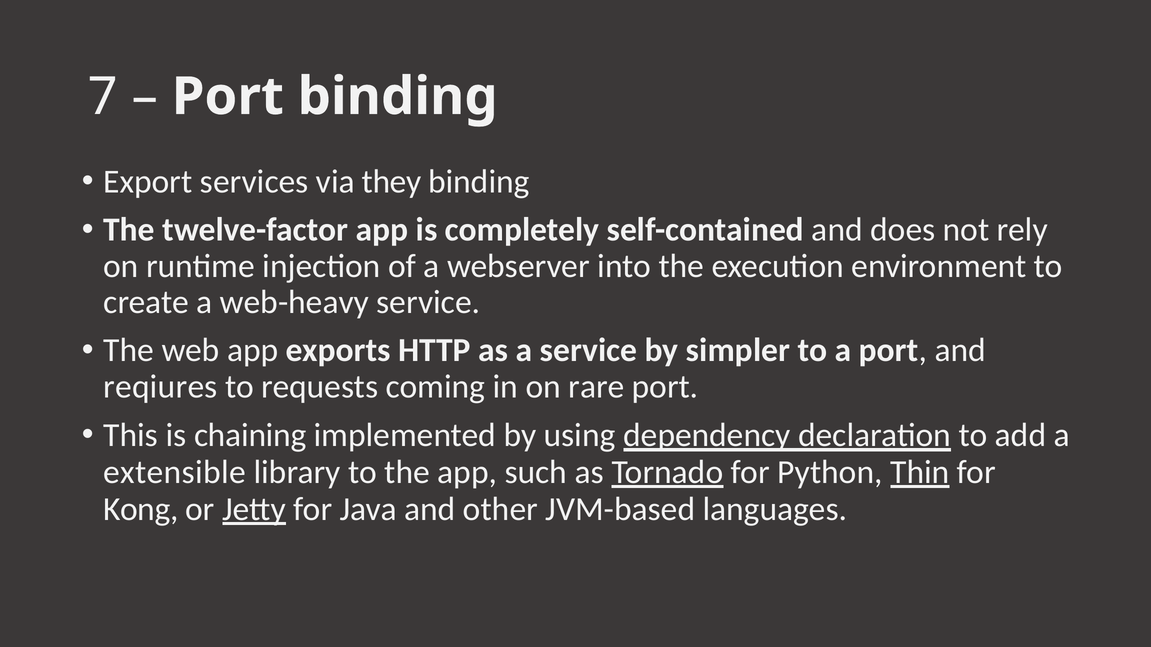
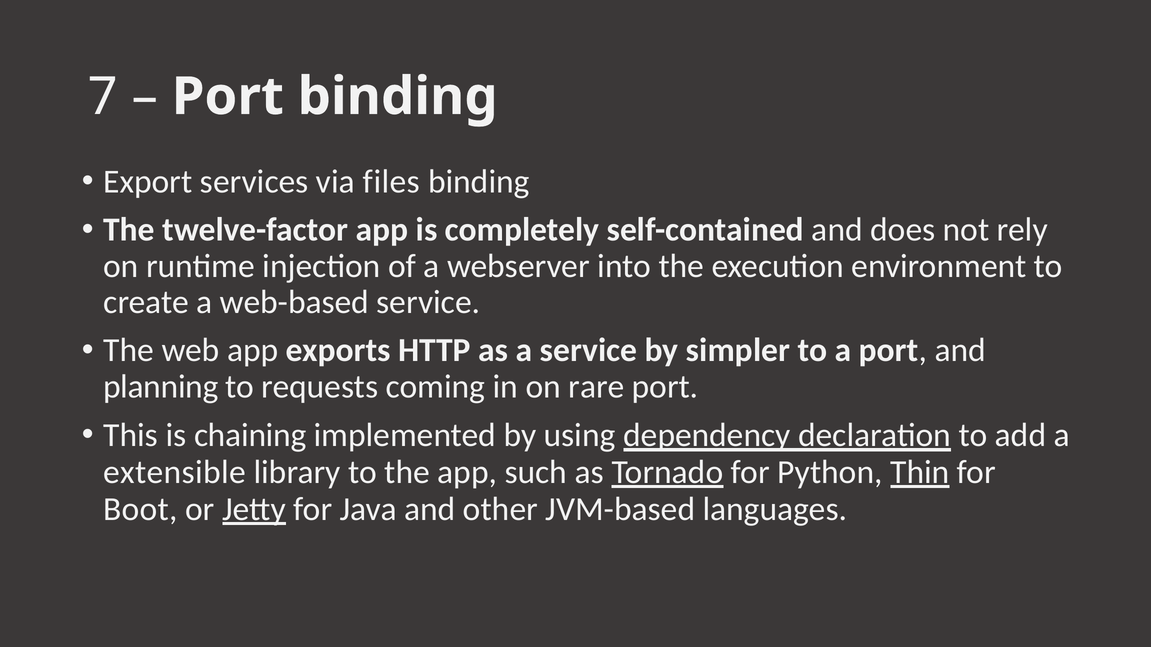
they: they -> files
web-heavy: web-heavy -> web-based
reqiures: reqiures -> planning
Kong: Kong -> Boot
